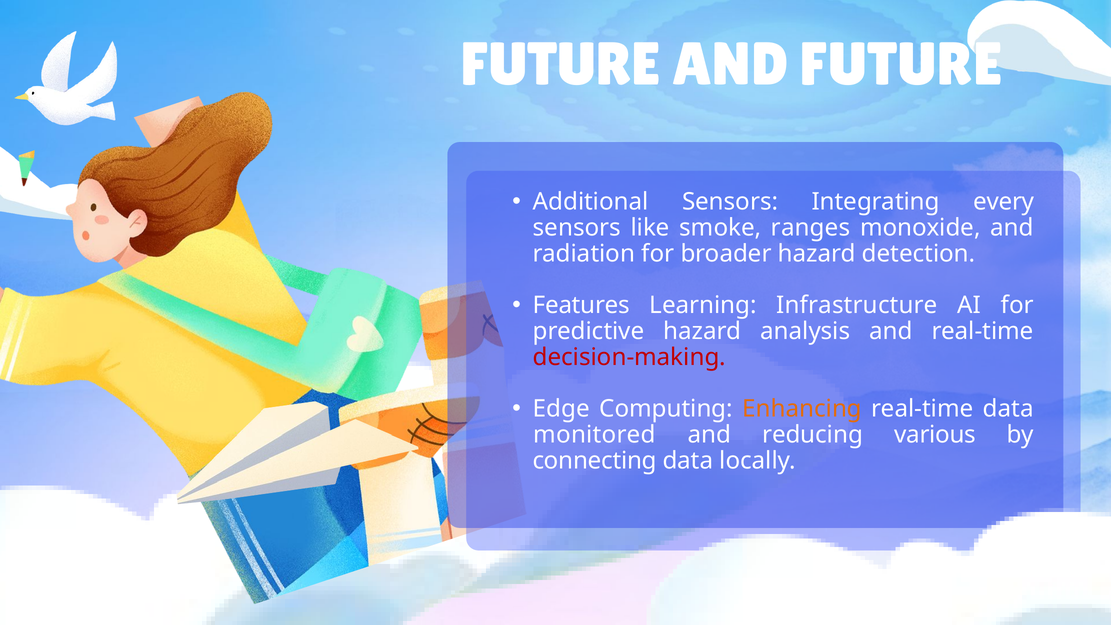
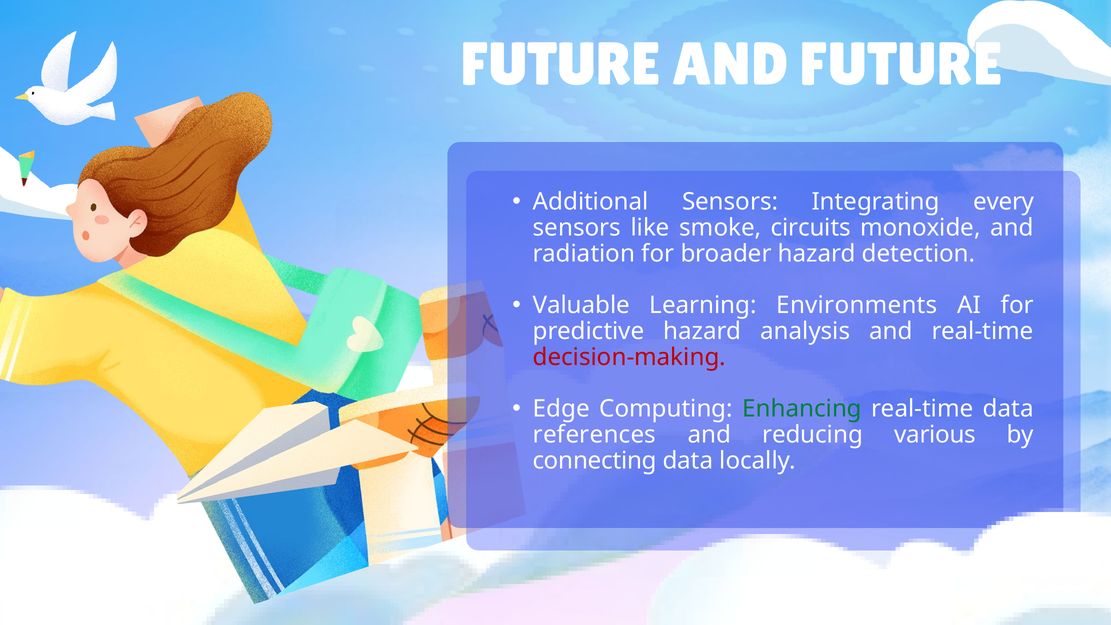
ranges: ranges -> circuits
Features: Features -> Valuable
Infrastructure: Infrastructure -> Environments
Enhancing colour: orange -> green
monitored: monitored -> references
